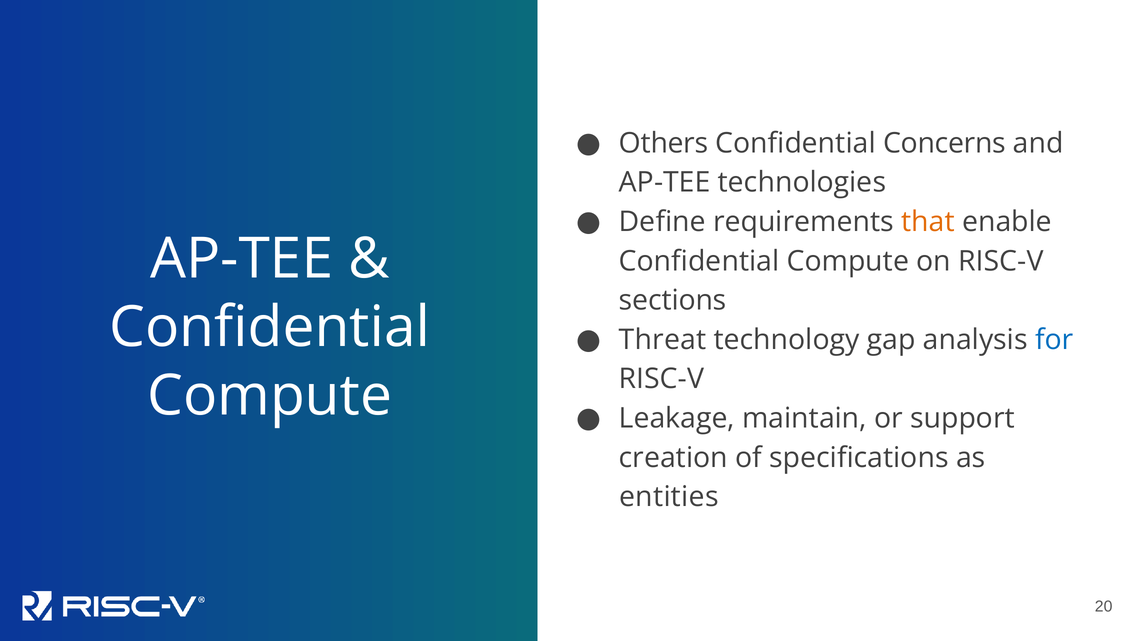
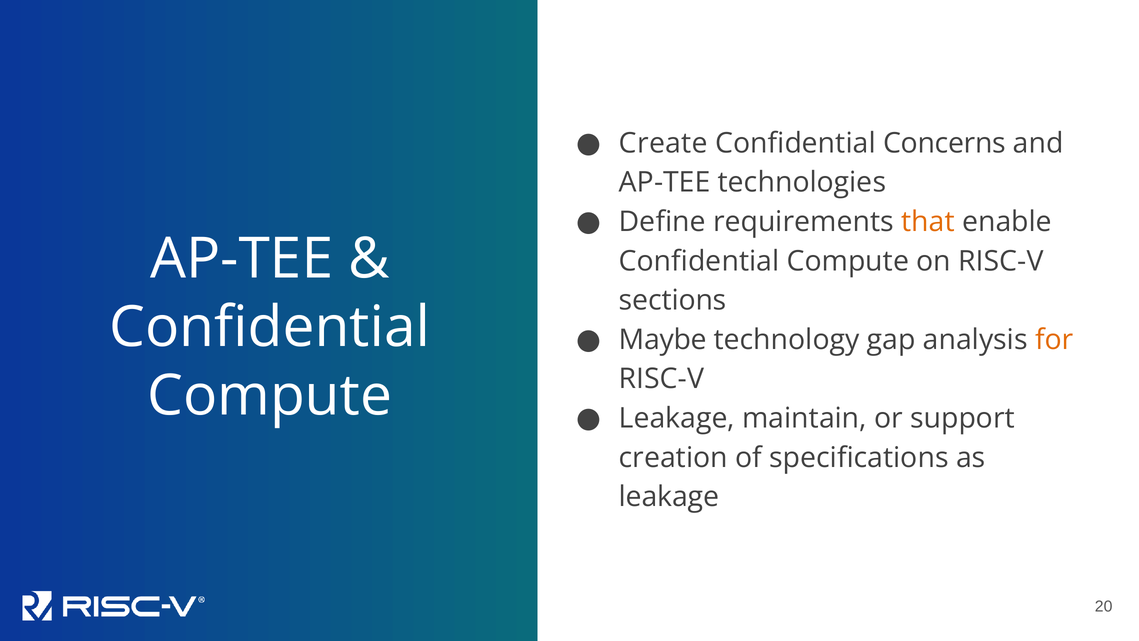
Others: Others -> Create
Threat: Threat -> Maybe
for colour: blue -> orange
entities at (669, 497): entities -> leakage
